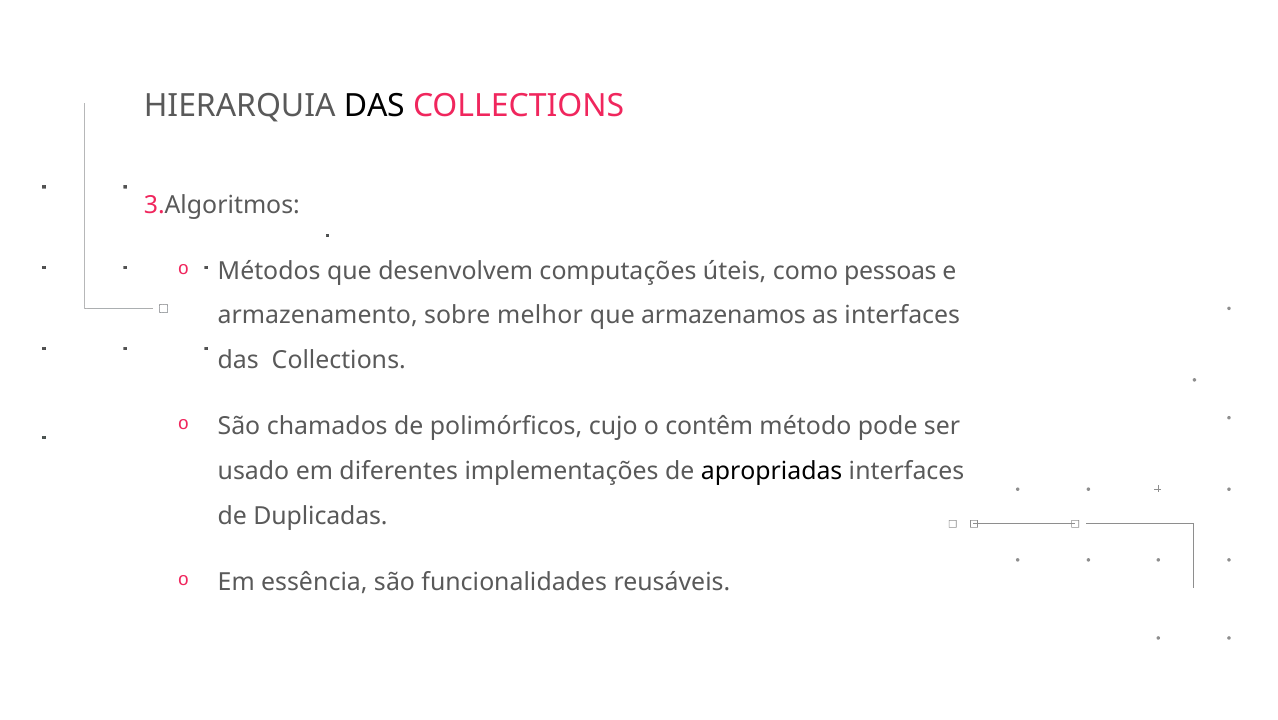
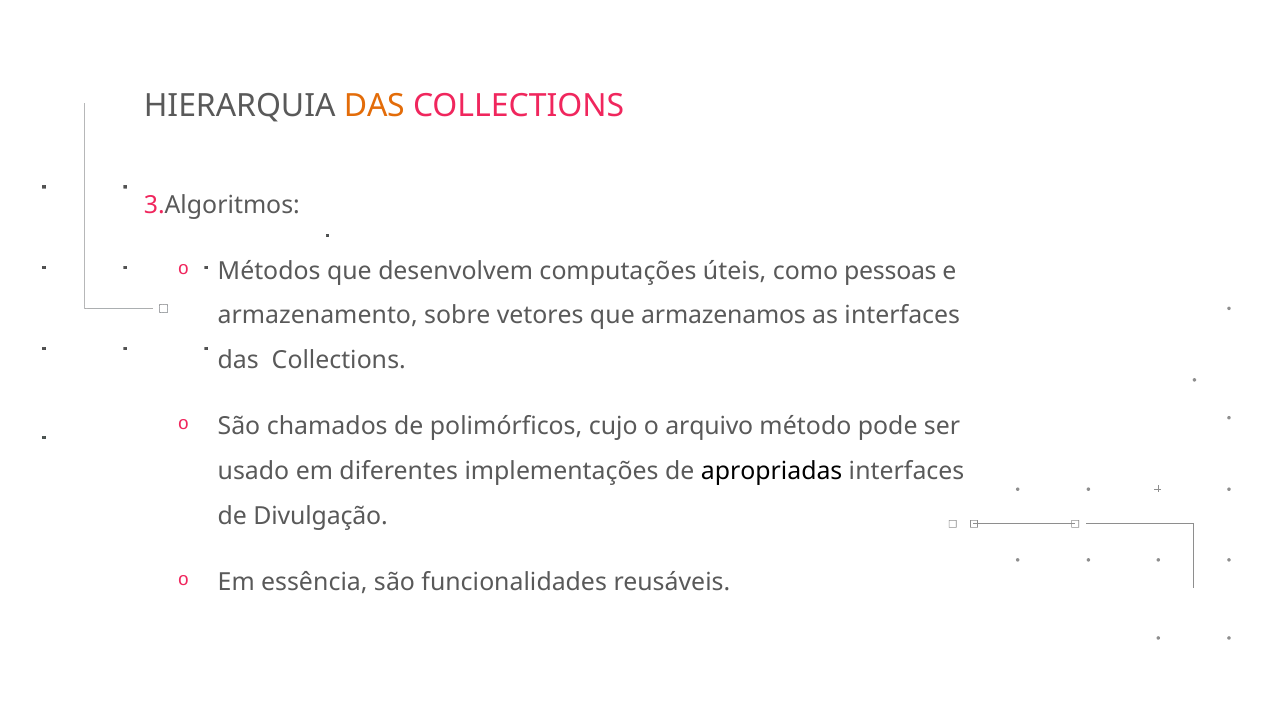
DAS at (374, 106) colour: black -> orange
melhor: melhor -> vetores
contêm: contêm -> arquivo
Duplicadas: Duplicadas -> Divulgação
